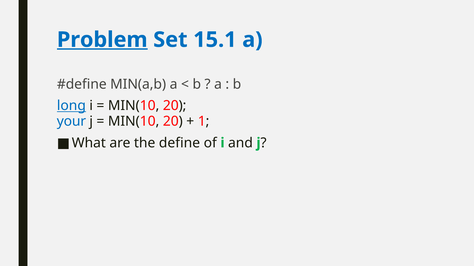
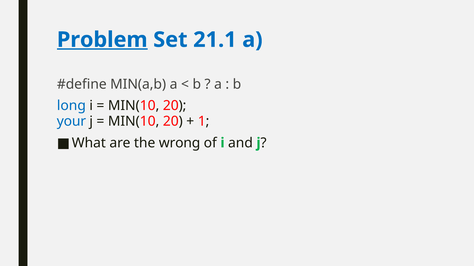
15.1: 15.1 -> 21.1
long underline: present -> none
define: define -> wrong
